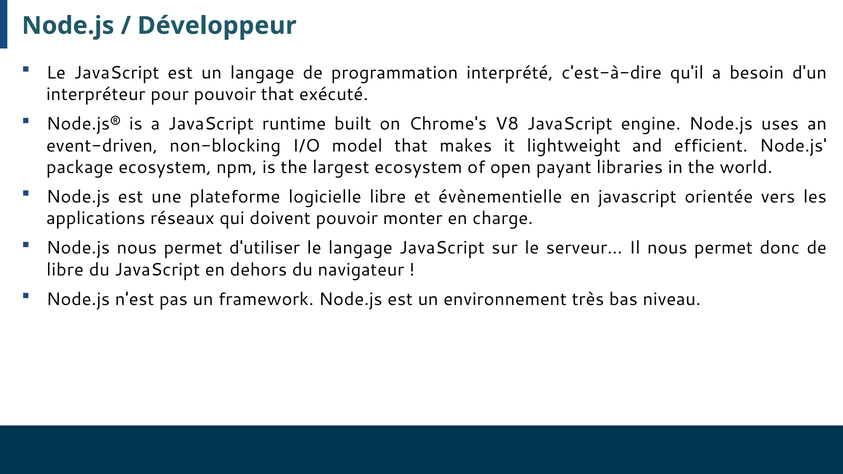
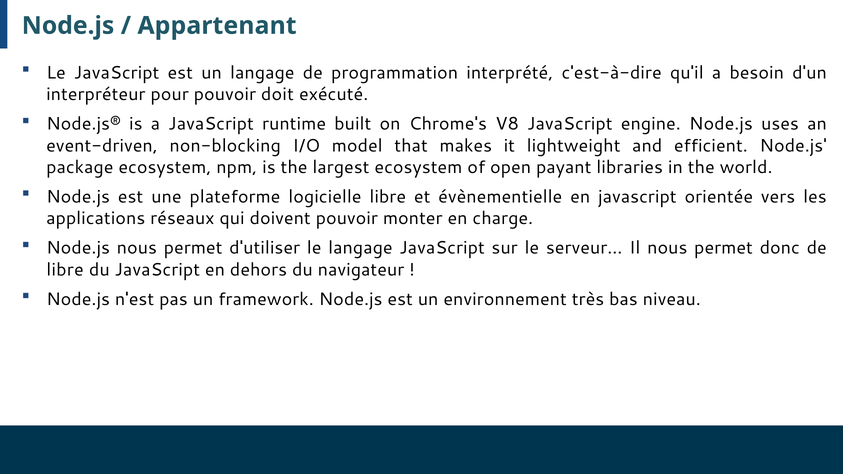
Développeur: Développeur -> Appartenant
pouvoir that: that -> doit
